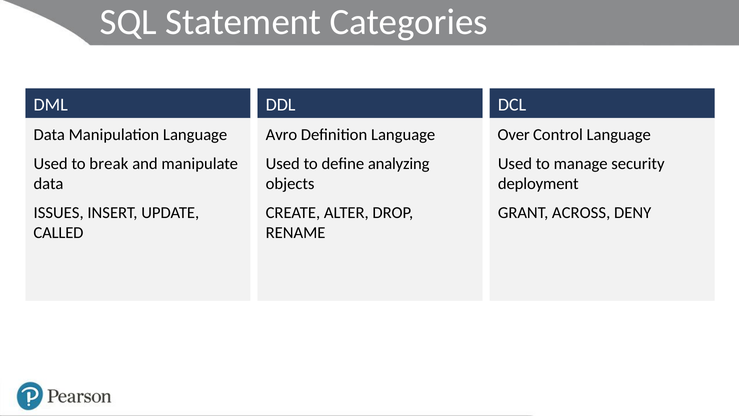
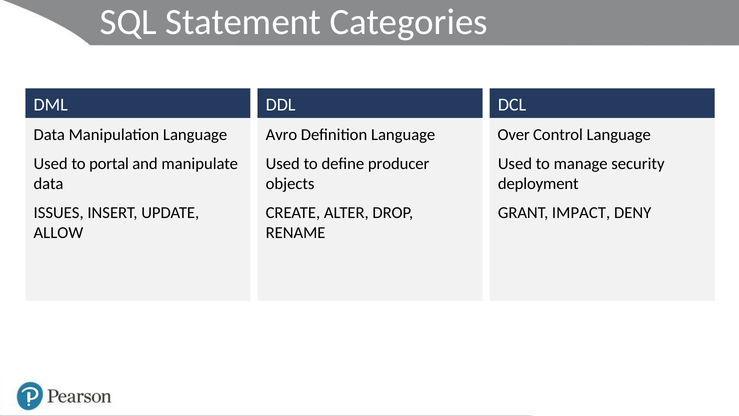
break: break -> portal
analyzing: analyzing -> producer
ACROSS: ACROSS -> IMPACT
CALLED: CALLED -> ALLOW
